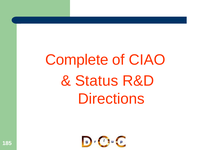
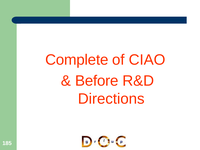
Status: Status -> Before
